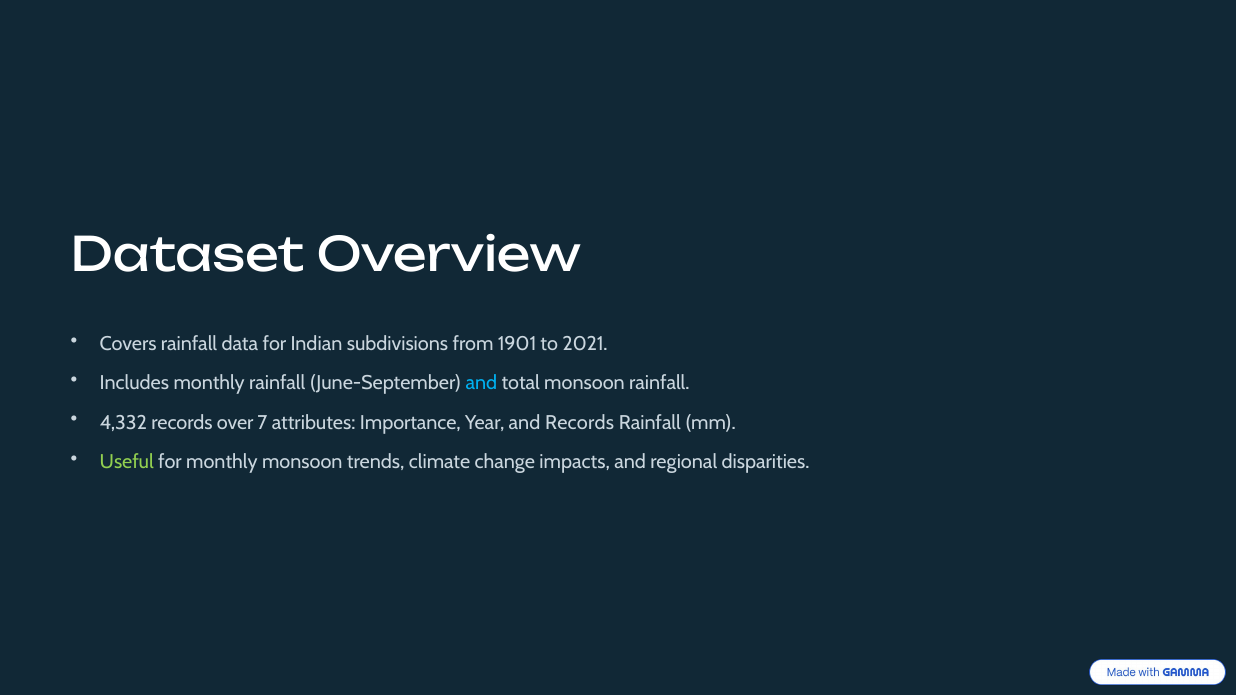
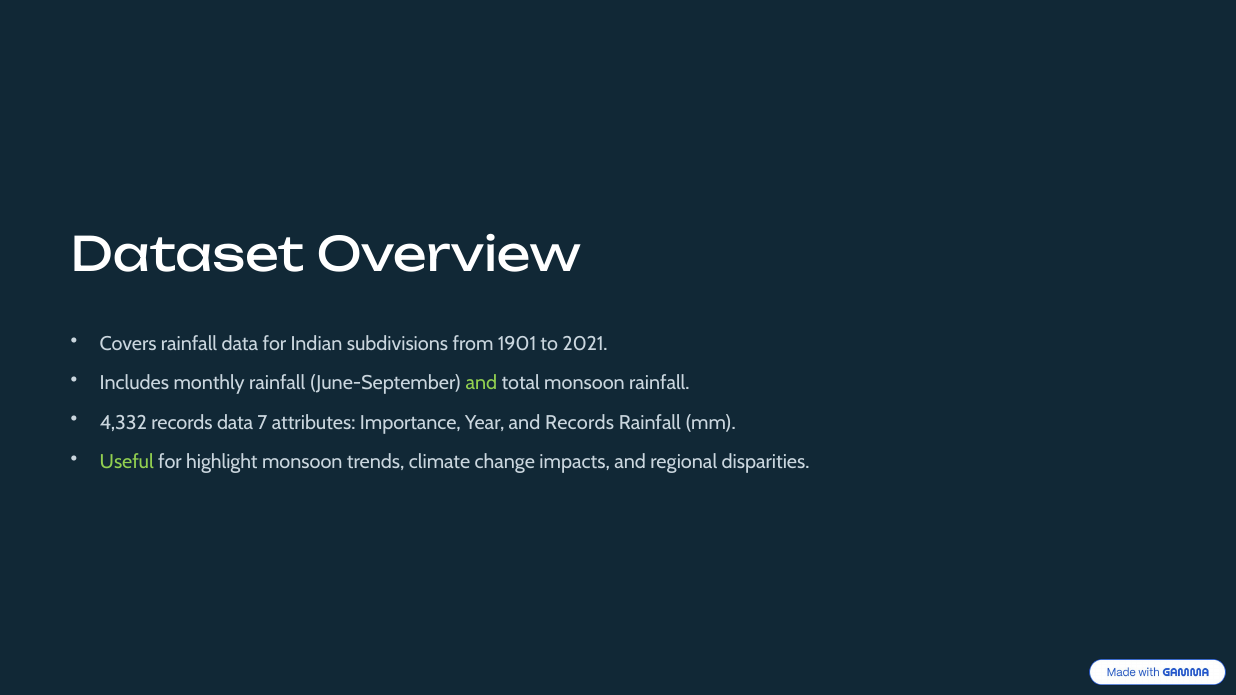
and at (481, 383) colour: light blue -> light green
records over: over -> data
for monthly: monthly -> highlight
